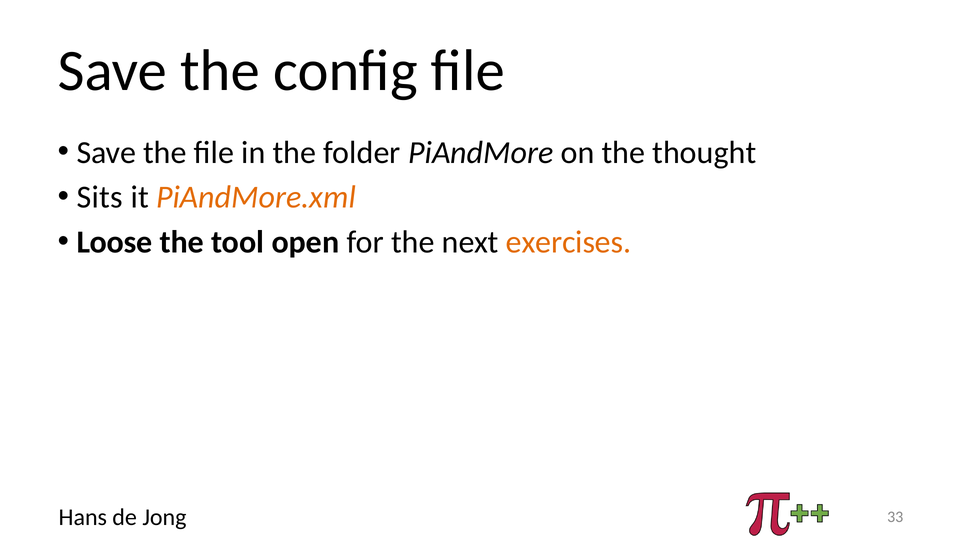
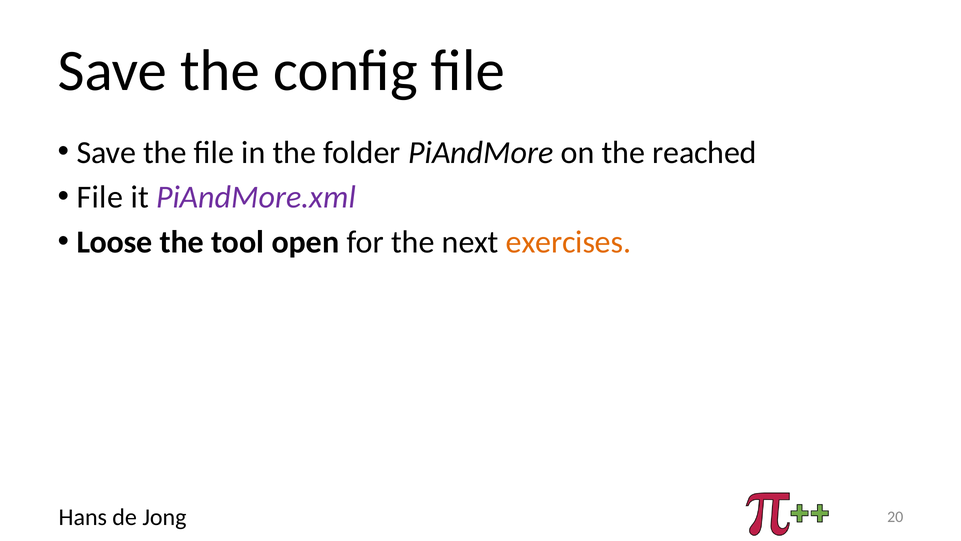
thought: thought -> reached
Sits at (100, 197): Sits -> File
PiAndMore.xml colour: orange -> purple
33: 33 -> 20
